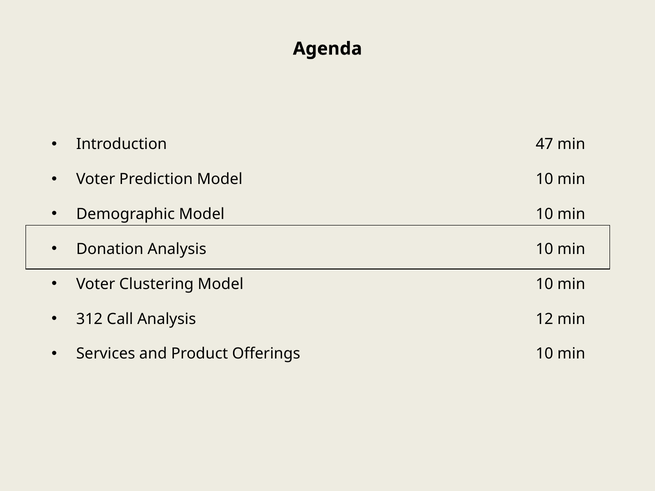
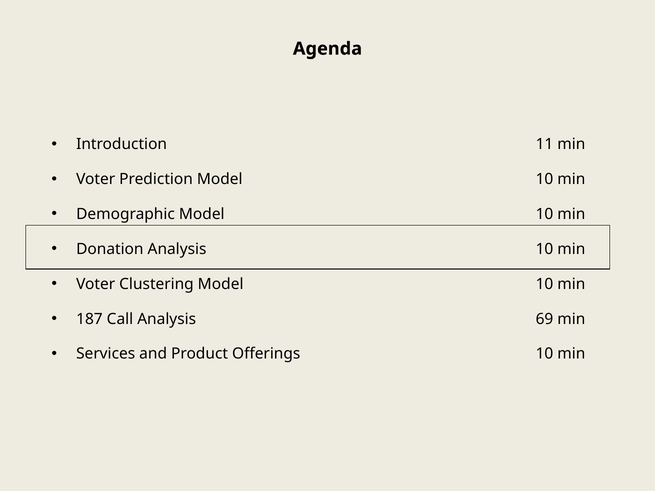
47: 47 -> 11
312: 312 -> 187
12: 12 -> 69
